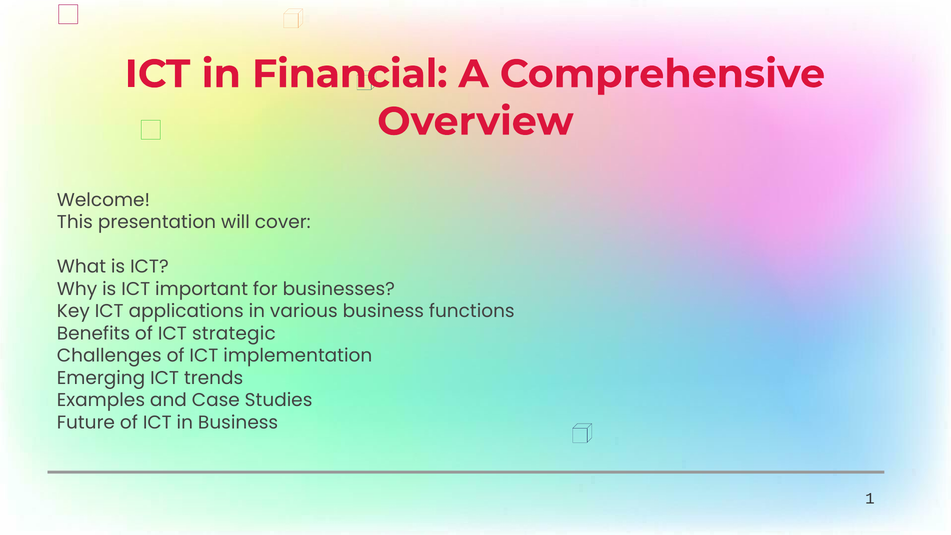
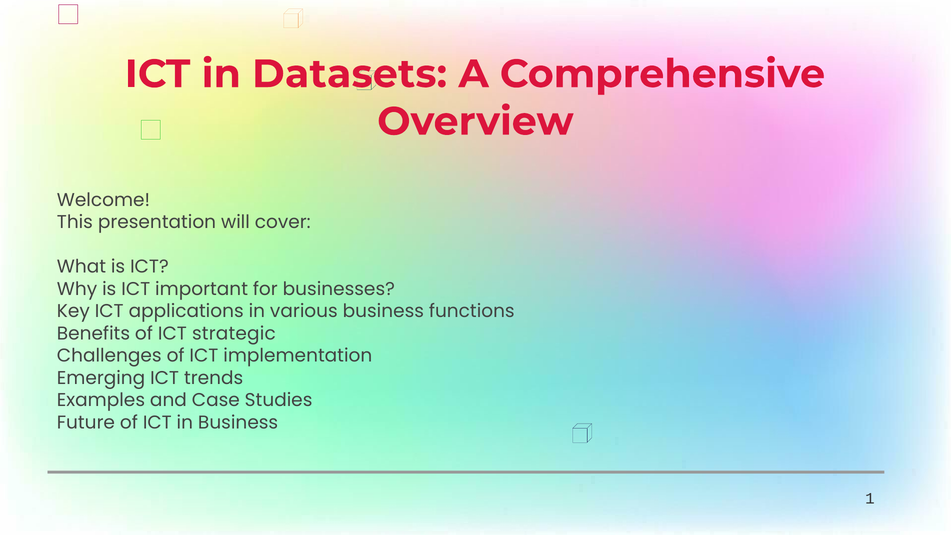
Financial: Financial -> Datasets
